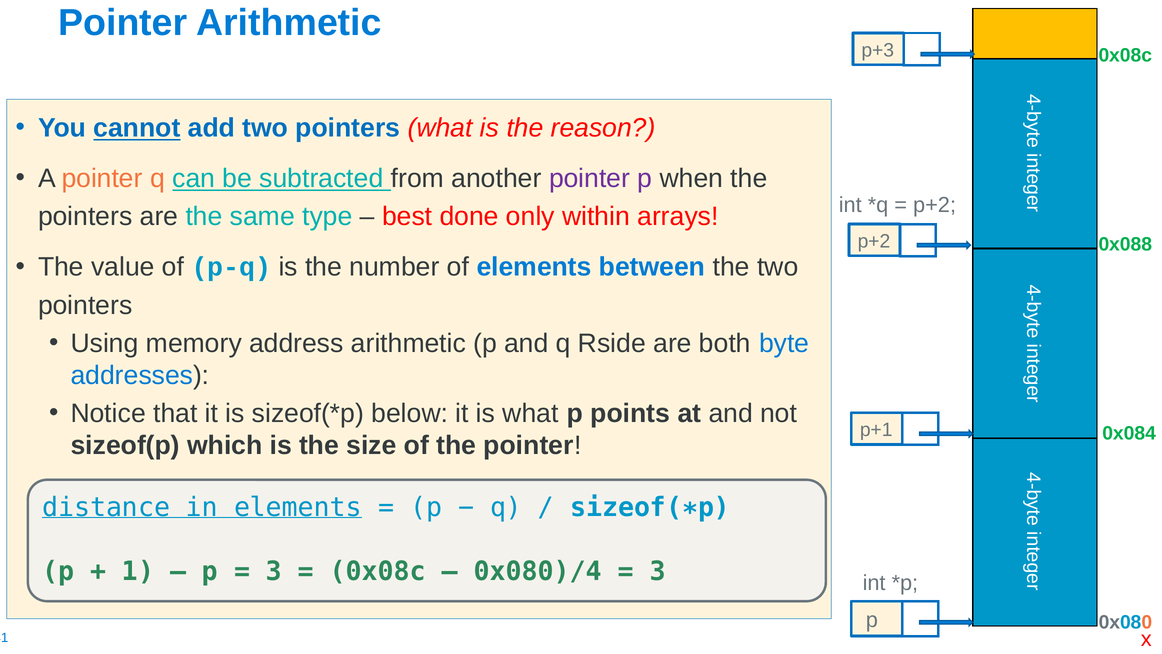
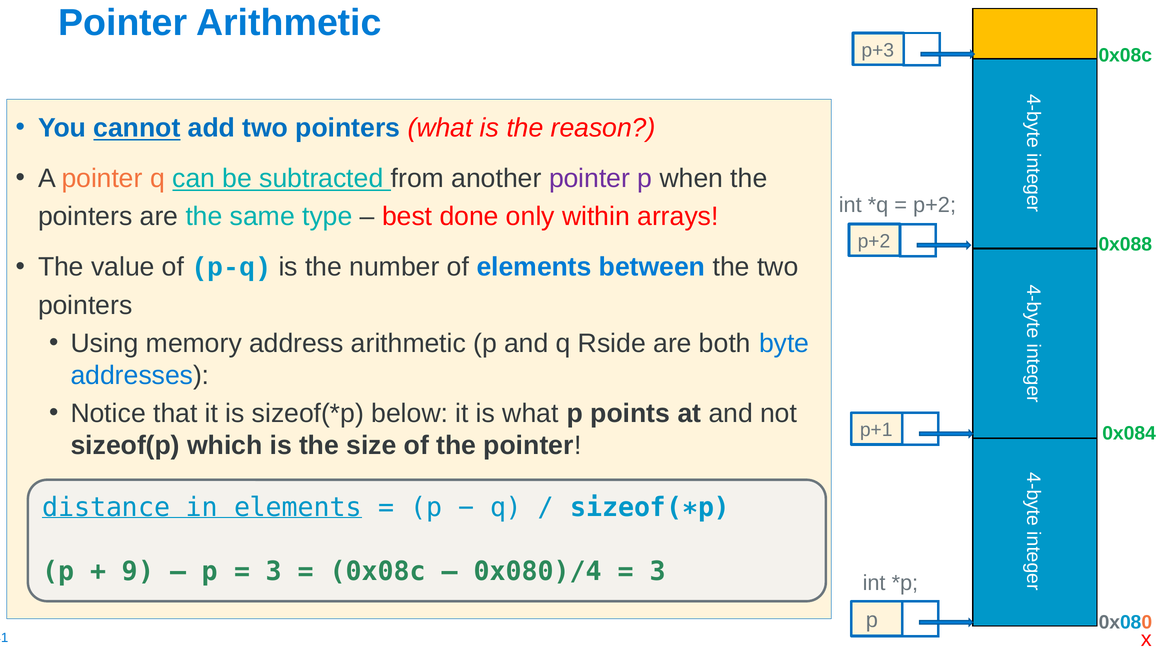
1: 1 -> 9
